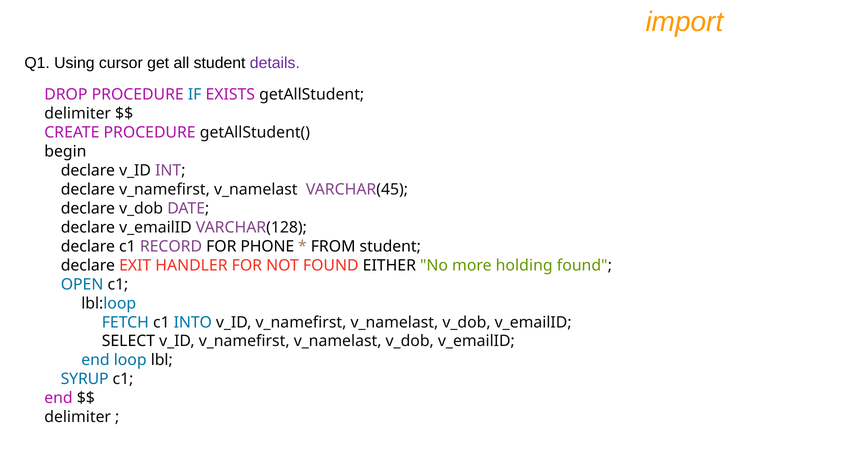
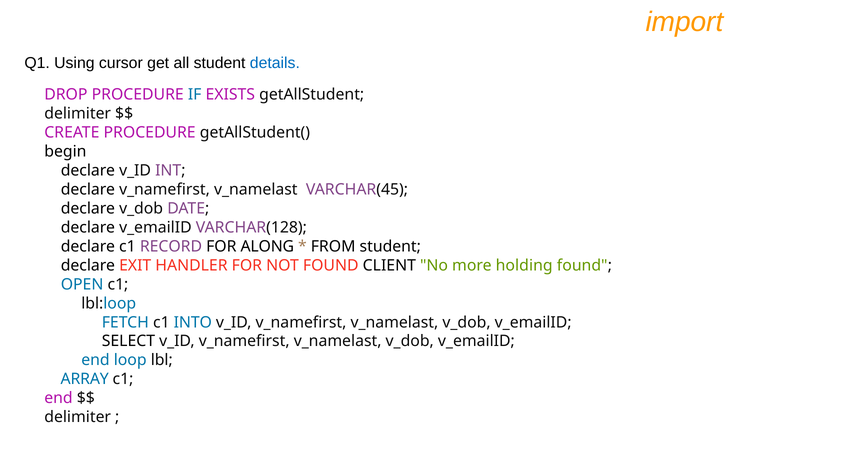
details colour: purple -> blue
PHONE: PHONE -> ALONG
EITHER: EITHER -> CLIENT
SYRUP: SYRUP -> ARRAY
